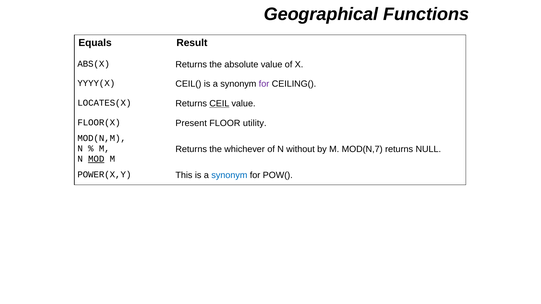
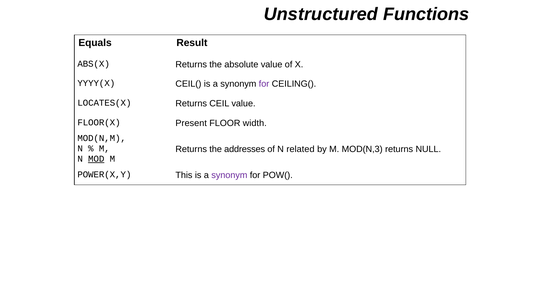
Geographical: Geographical -> Unstructured
CEIL underline: present -> none
utility: utility -> width
whichever: whichever -> addresses
without: without -> related
MOD(N,7: MOD(N,7 -> MOD(N,3
synonym at (229, 175) colour: blue -> purple
